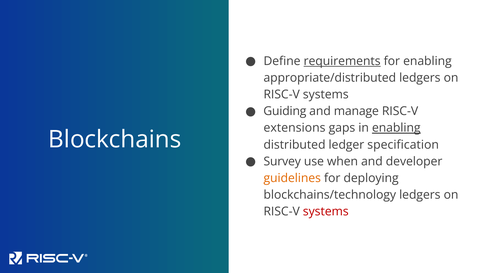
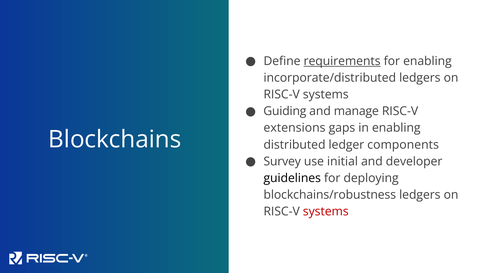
appropriate/distributed: appropriate/distributed -> incorporate/distributed
enabling at (396, 128) underline: present -> none
specification: specification -> components
when: when -> initial
guidelines colour: orange -> black
blockchains/technology: blockchains/technology -> blockchains/robustness
